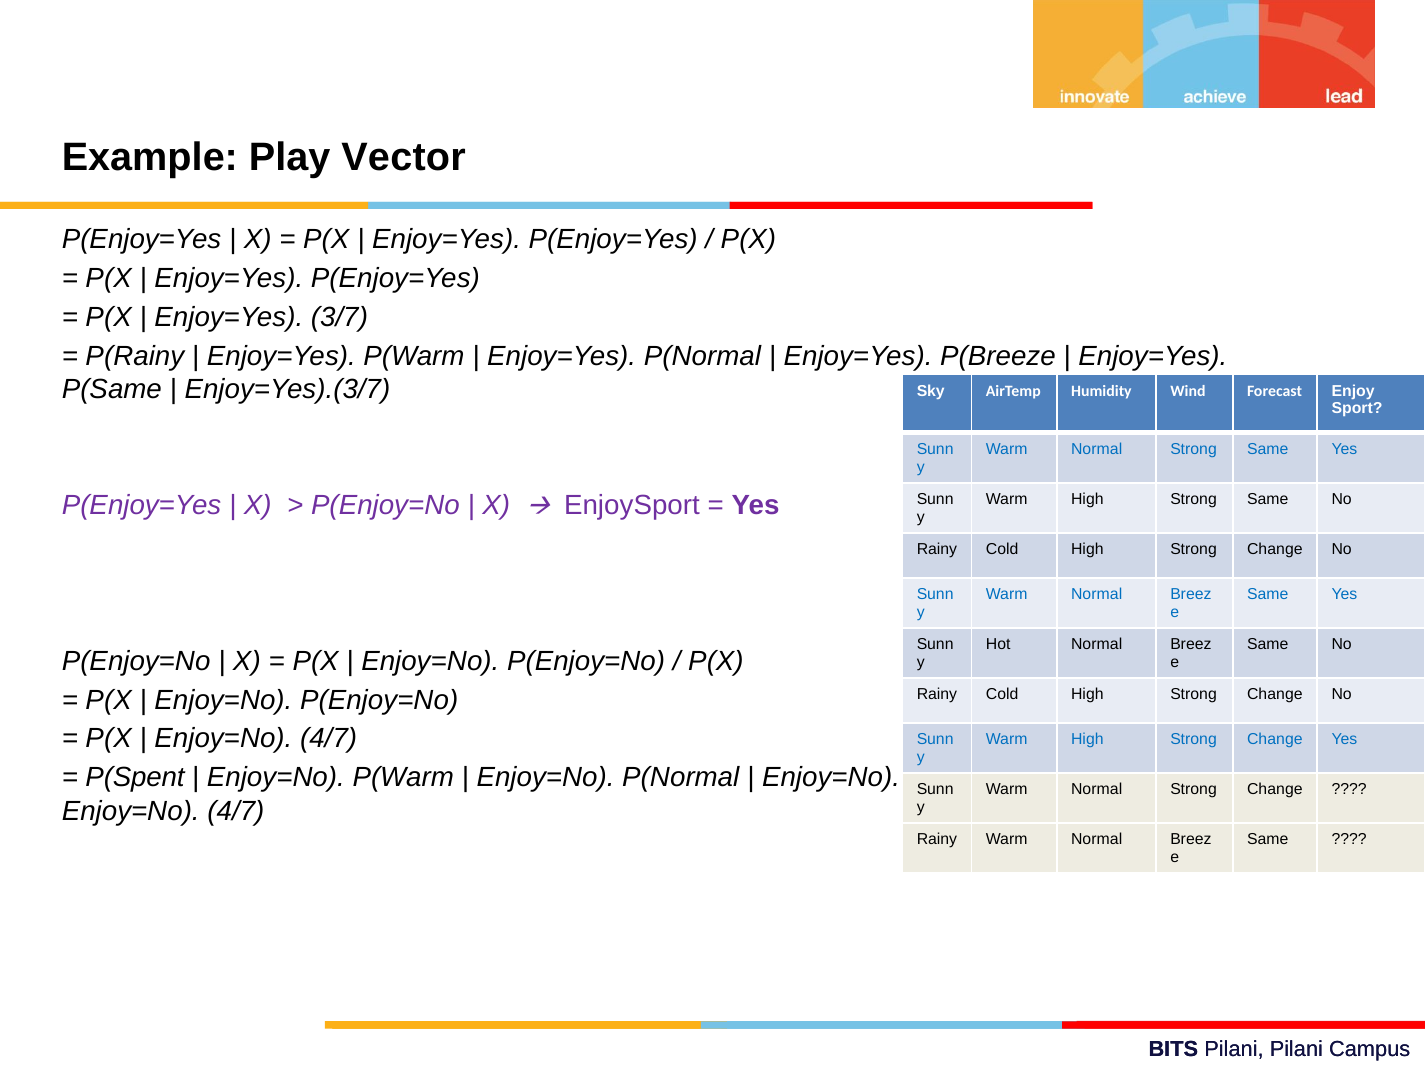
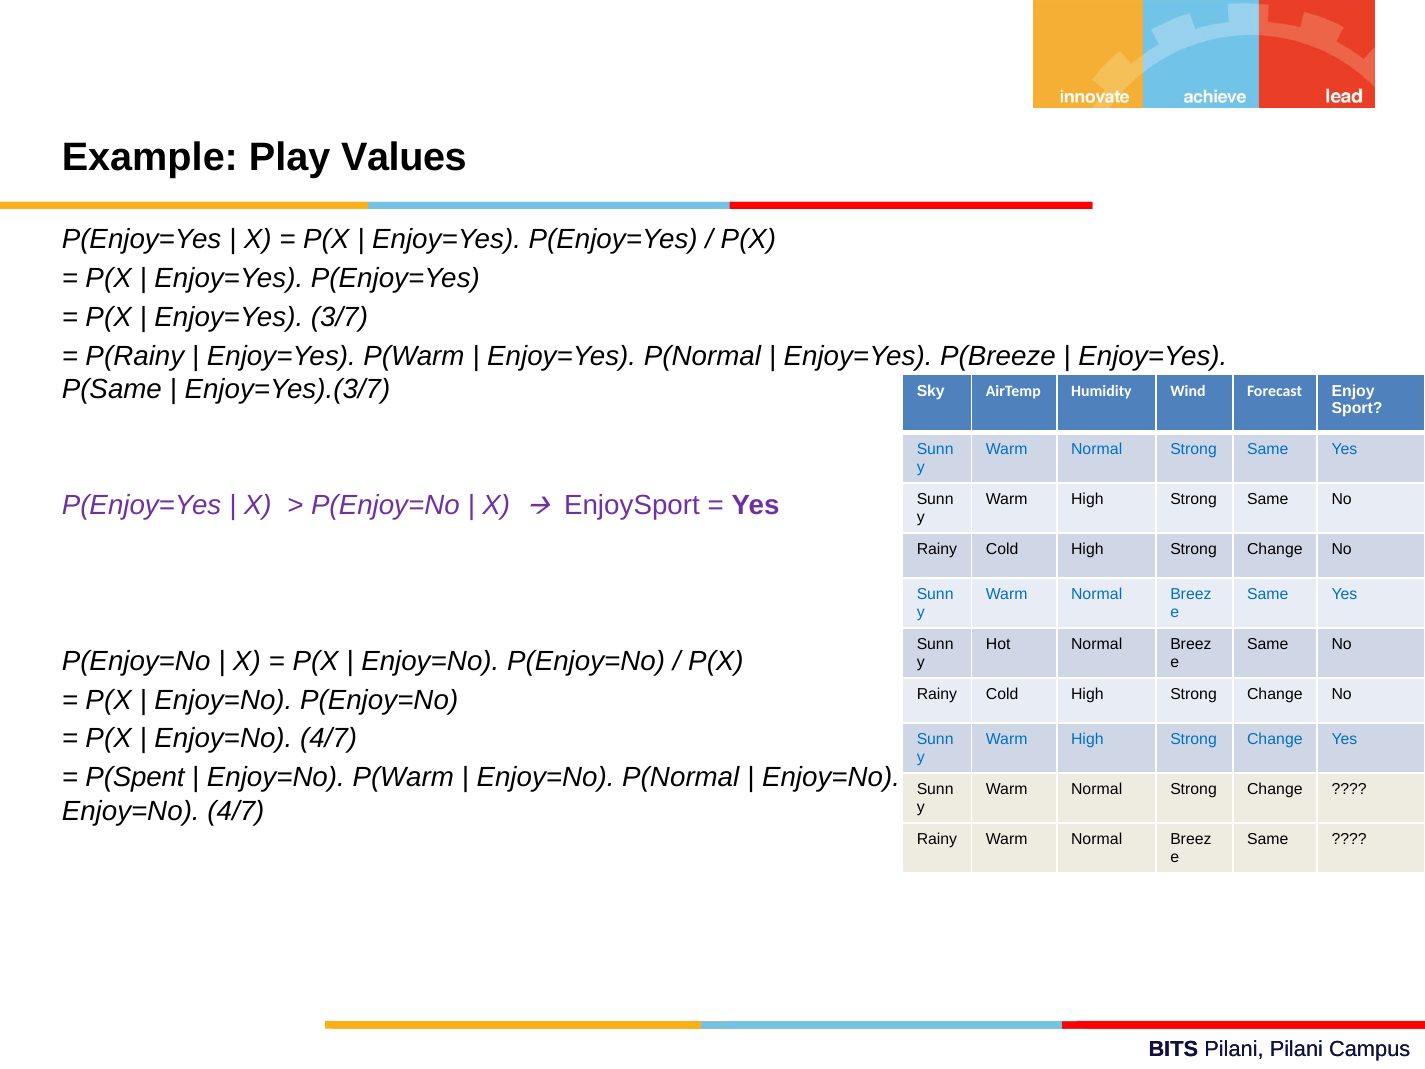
Vector: Vector -> Values
